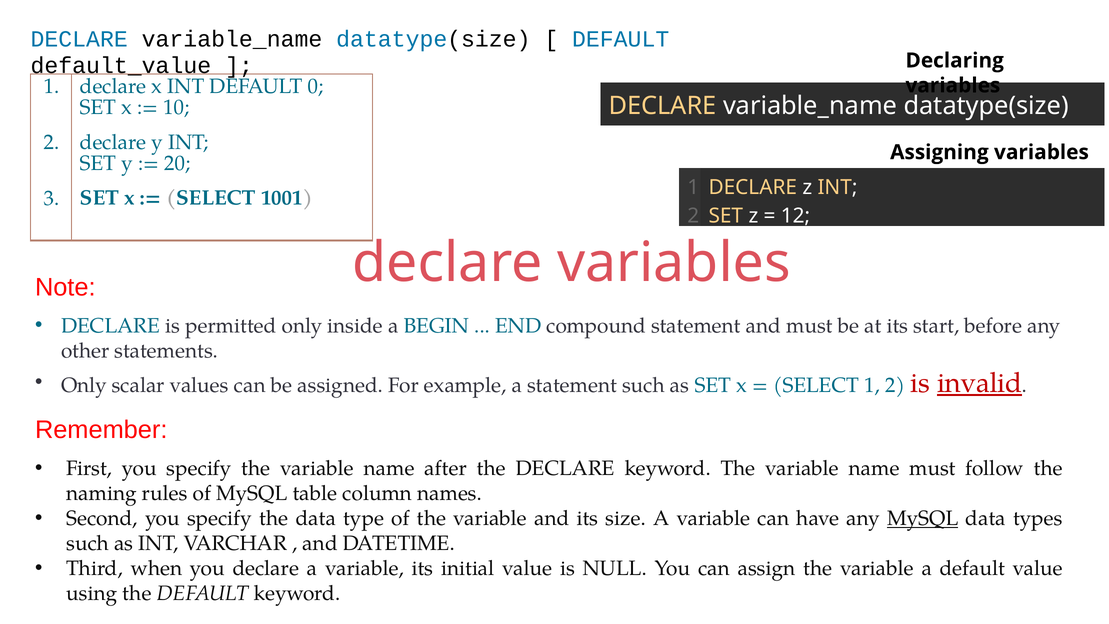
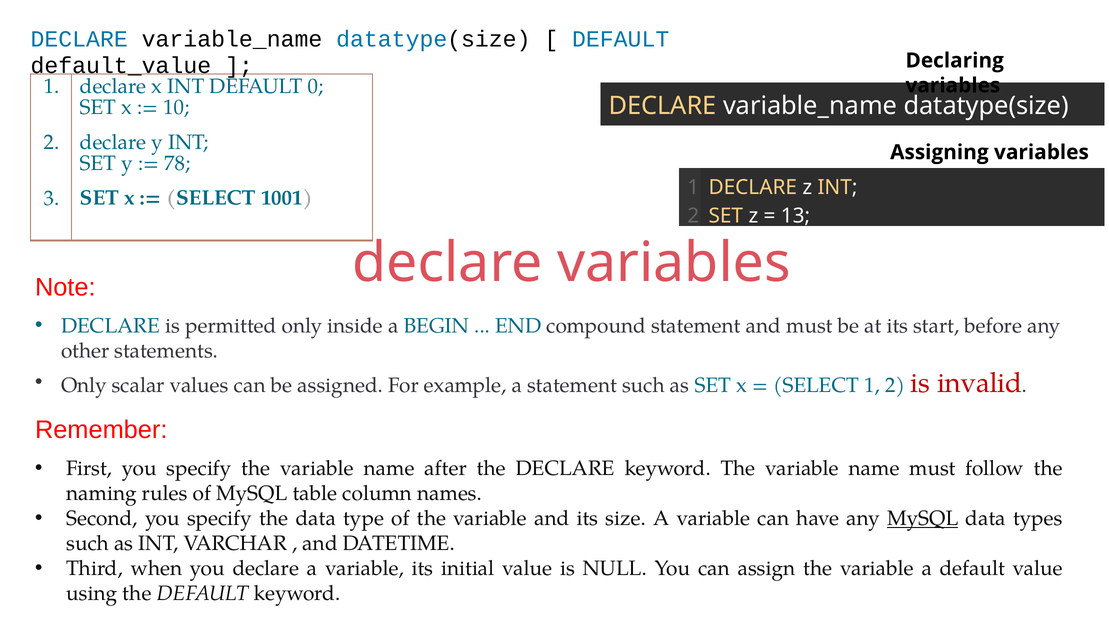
20: 20 -> 78
12: 12 -> 13
invalid underline: present -> none
